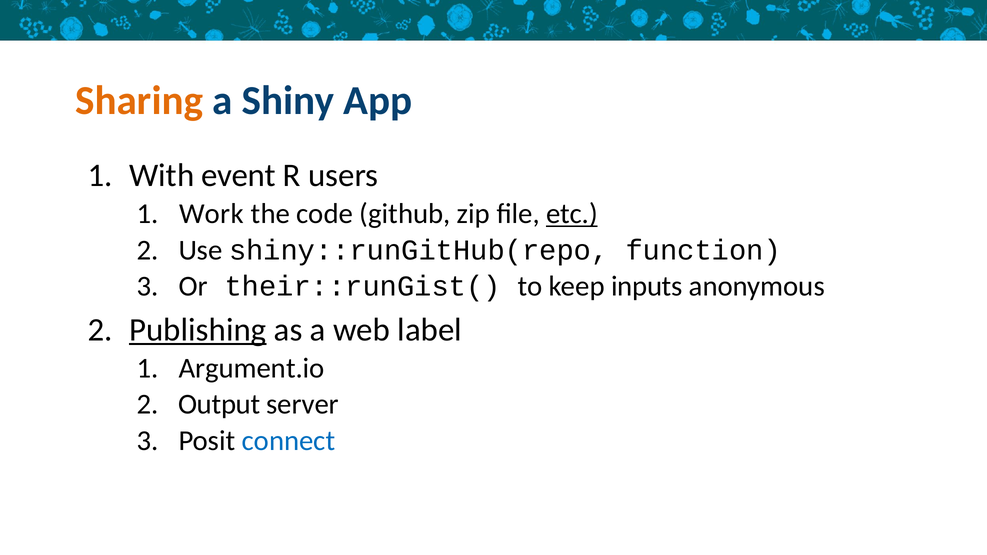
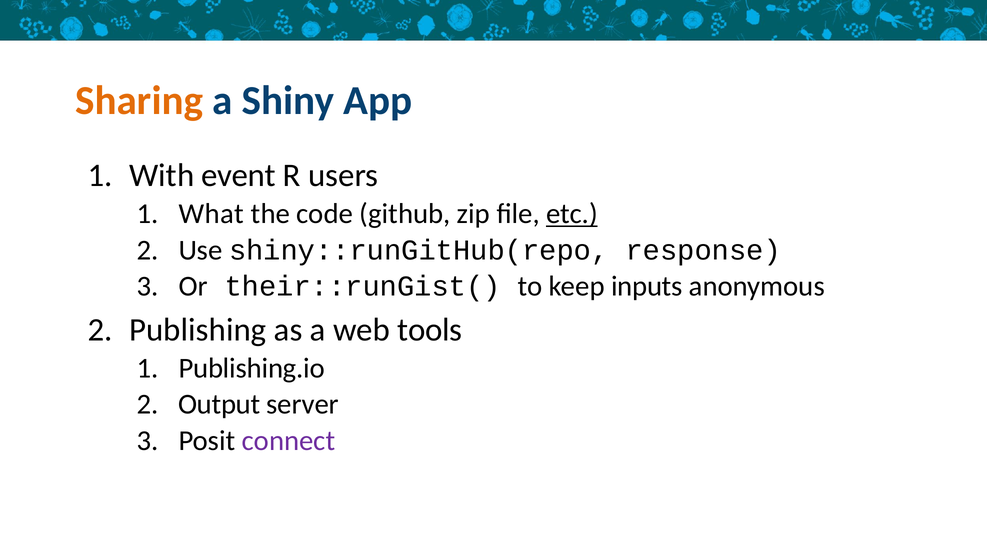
Work: Work -> What
function: function -> response
Publishing underline: present -> none
label: label -> tools
Argument.io: Argument.io -> Publishing.io
connect colour: blue -> purple
